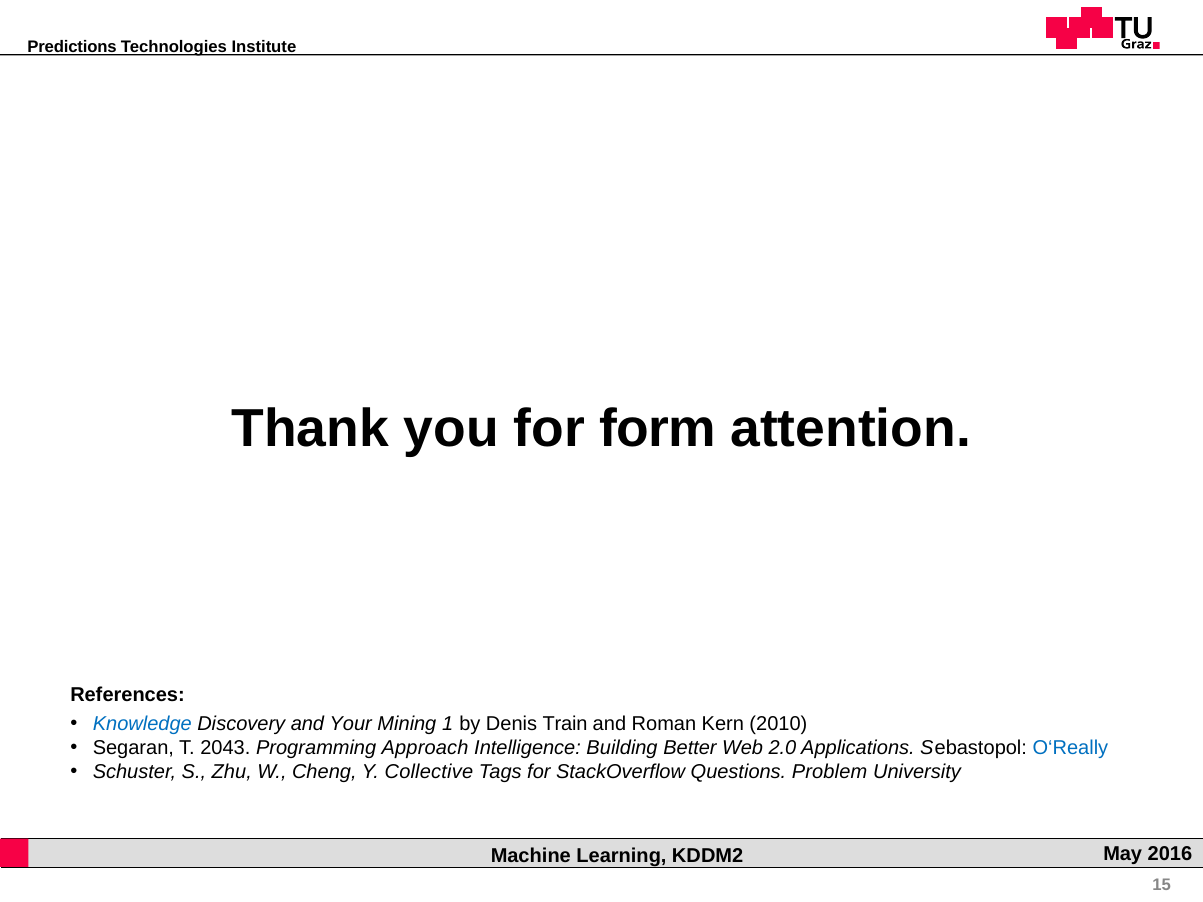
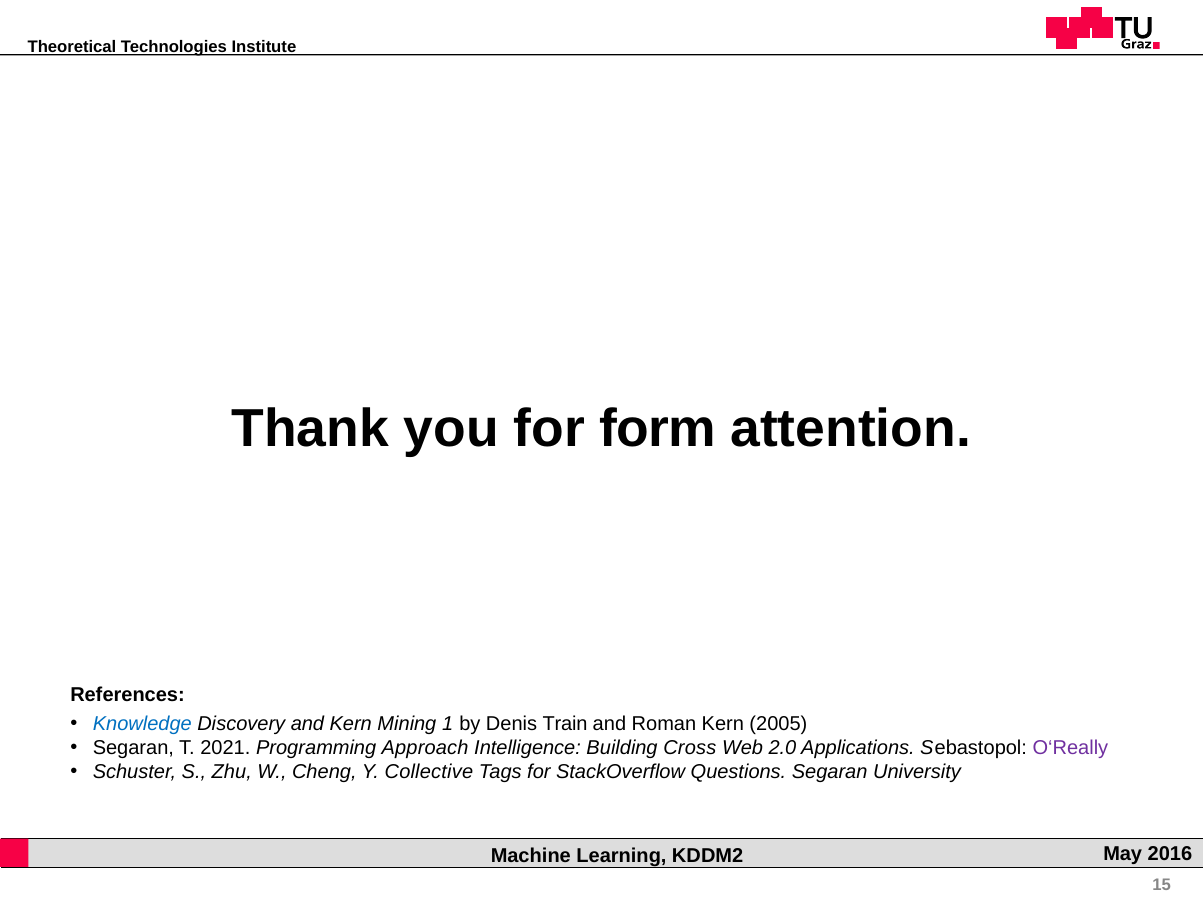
Predictions: Predictions -> Theoretical
and Your: Your -> Kern
2010: 2010 -> 2005
2043: 2043 -> 2021
Better: Better -> Cross
O‘Really colour: blue -> purple
Questions Problem: Problem -> Segaran
